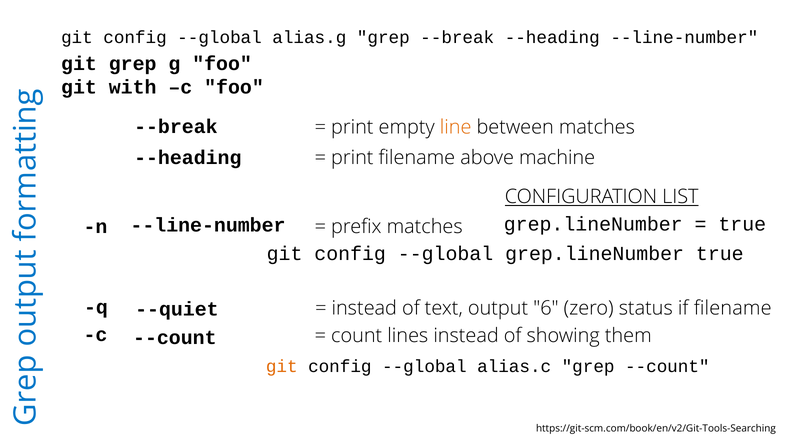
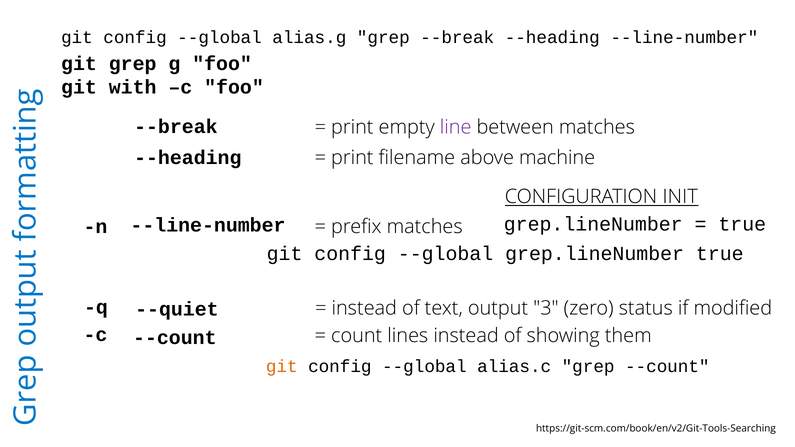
line colour: orange -> purple
LIST: LIST -> INIT
6: 6 -> 3
if filename: filename -> modified
